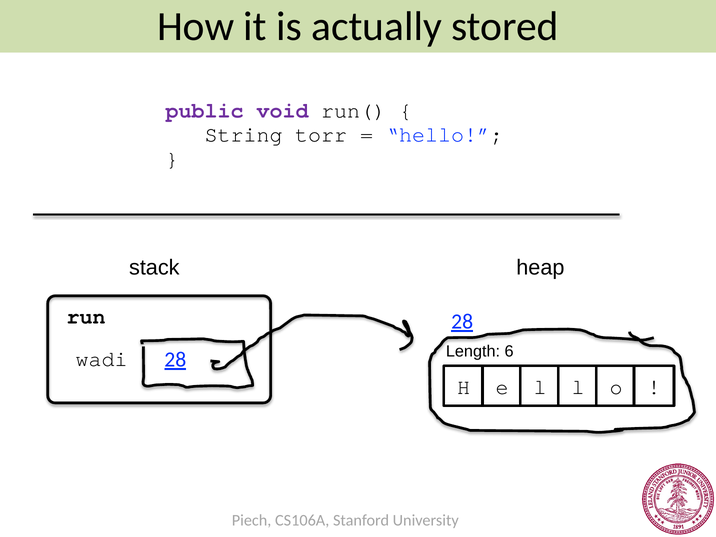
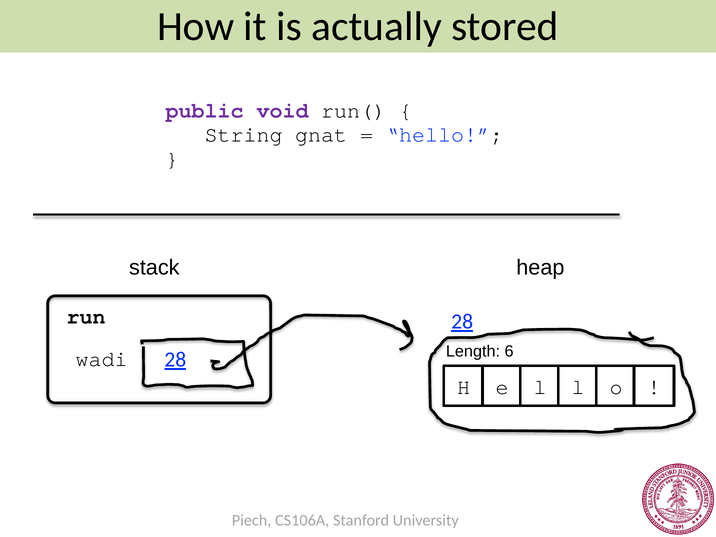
torr: torr -> gnat
